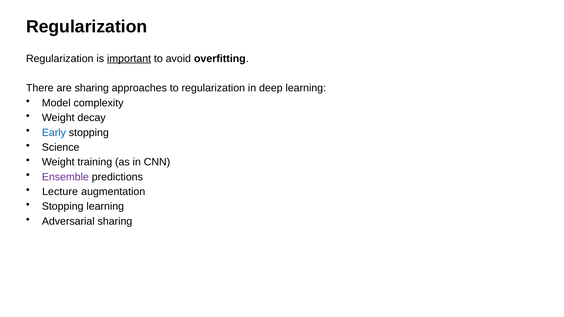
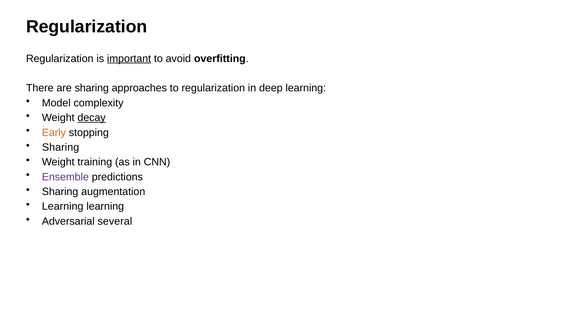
decay underline: none -> present
Early colour: blue -> orange
Science at (61, 147): Science -> Sharing
Lecture at (60, 192): Lecture -> Sharing
Stopping at (63, 207): Stopping -> Learning
Adversarial sharing: sharing -> several
